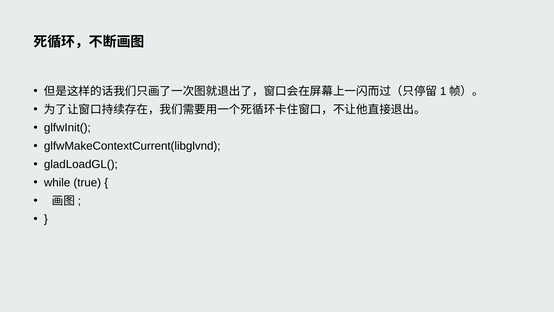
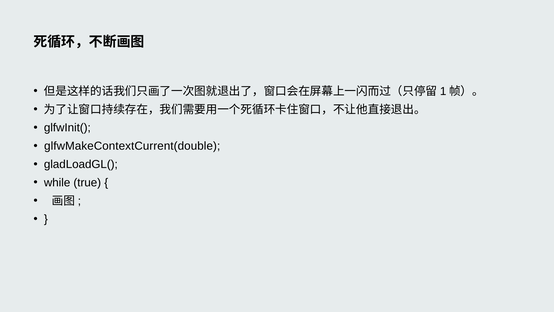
glfwMakeContextCurrent(libglvnd: glfwMakeContextCurrent(libglvnd -> glfwMakeContextCurrent(double
